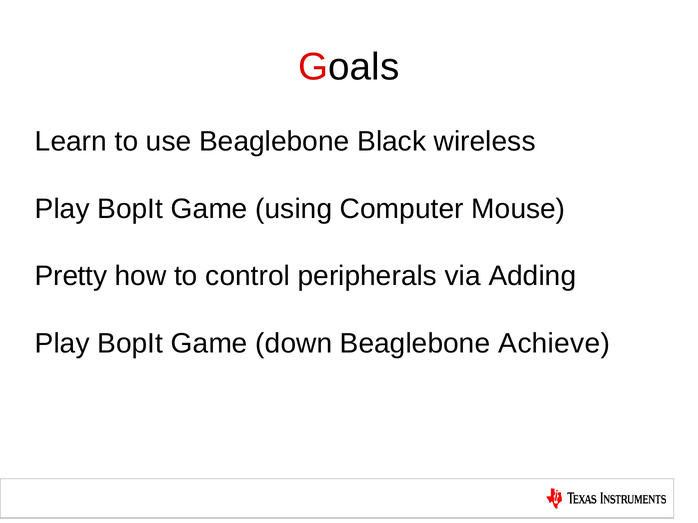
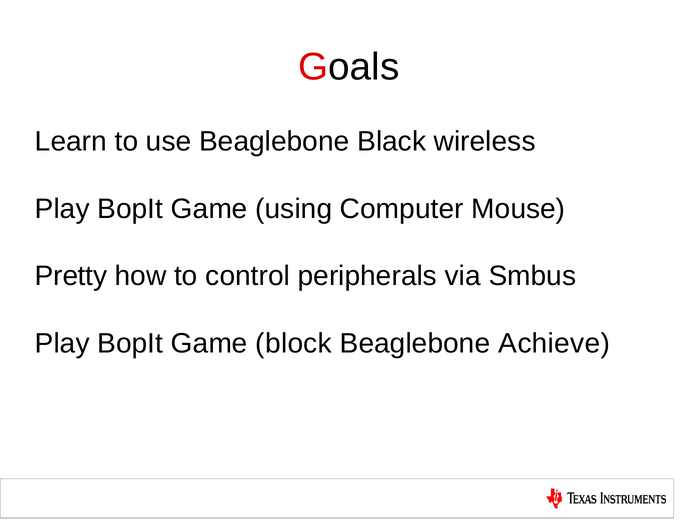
Adding: Adding -> Smbus
down: down -> block
